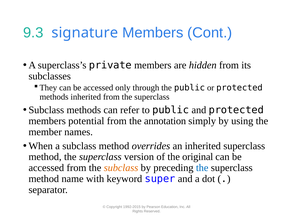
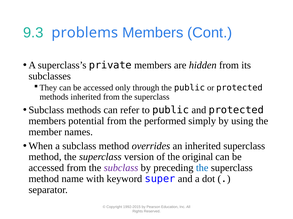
signature: signature -> problems
annotation: annotation -> performed
subclass at (121, 168) colour: orange -> purple
